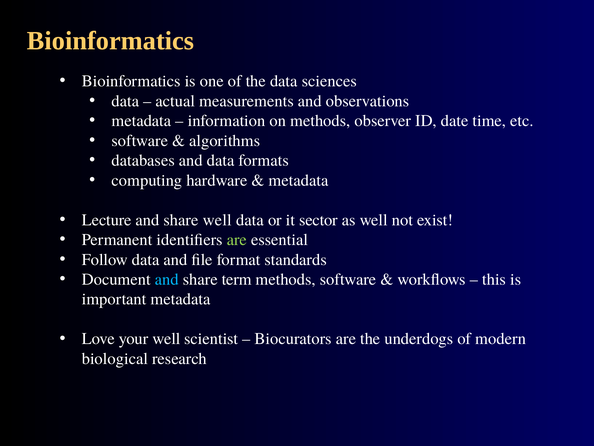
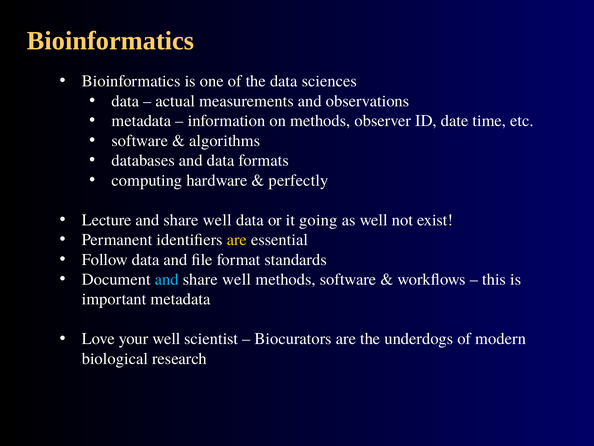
metadata at (299, 180): metadata -> perfectly
sector: sector -> going
are at (237, 239) colour: light green -> yellow
term at (237, 279): term -> well
